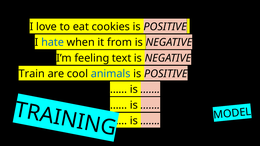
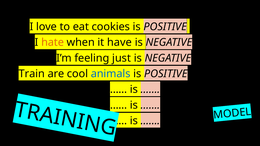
hate colour: blue -> orange
from: from -> have
text: text -> just
